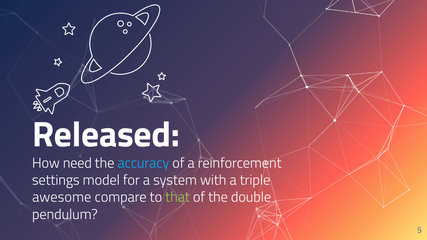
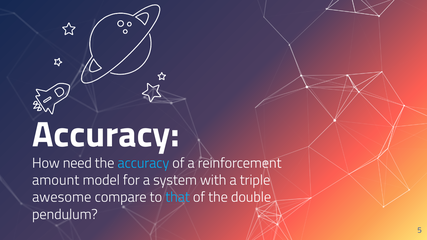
Released at (106, 135): Released -> Accuracy
settings: settings -> amount
that colour: light green -> light blue
